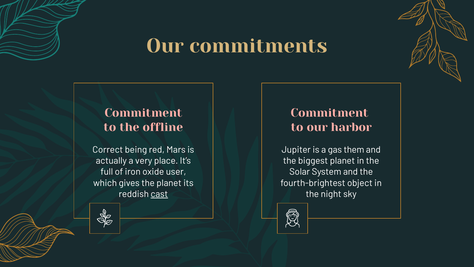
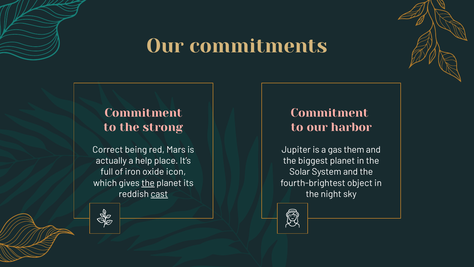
offline: offline -> strong
very: very -> help
user: user -> icon
the at (148, 183) underline: none -> present
